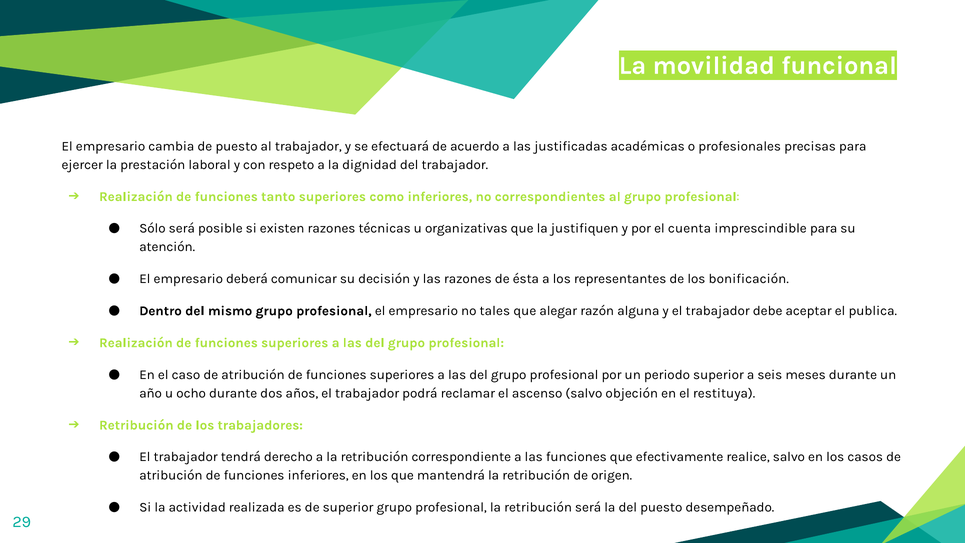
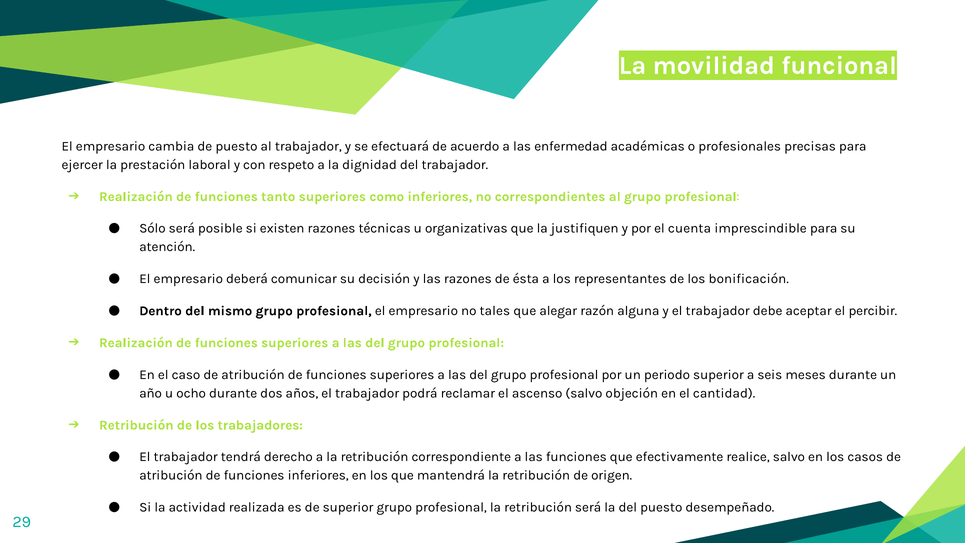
justificadas: justificadas -> enfermedad
publica: publica -> percibir
restituya: restituya -> cantidad
